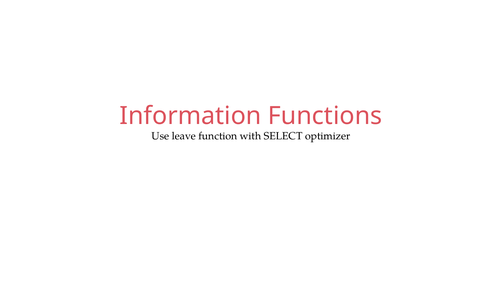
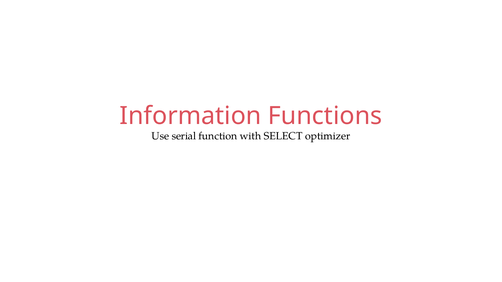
leave: leave -> serial
